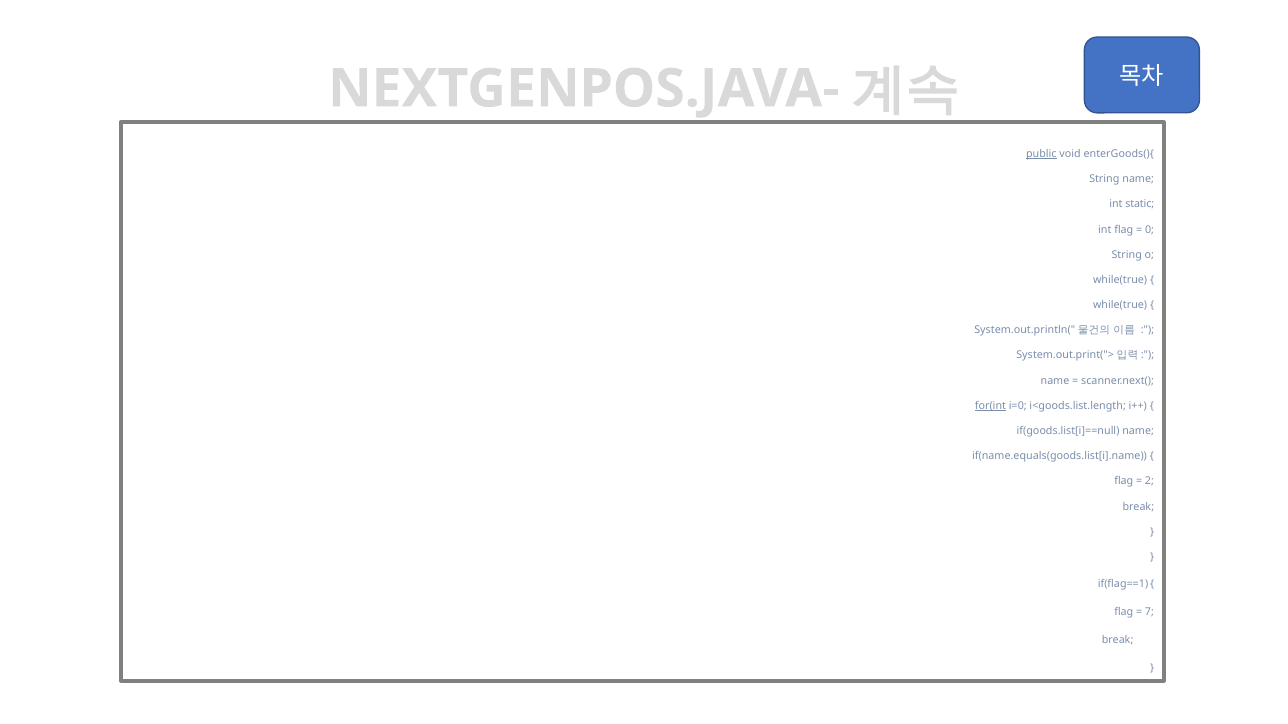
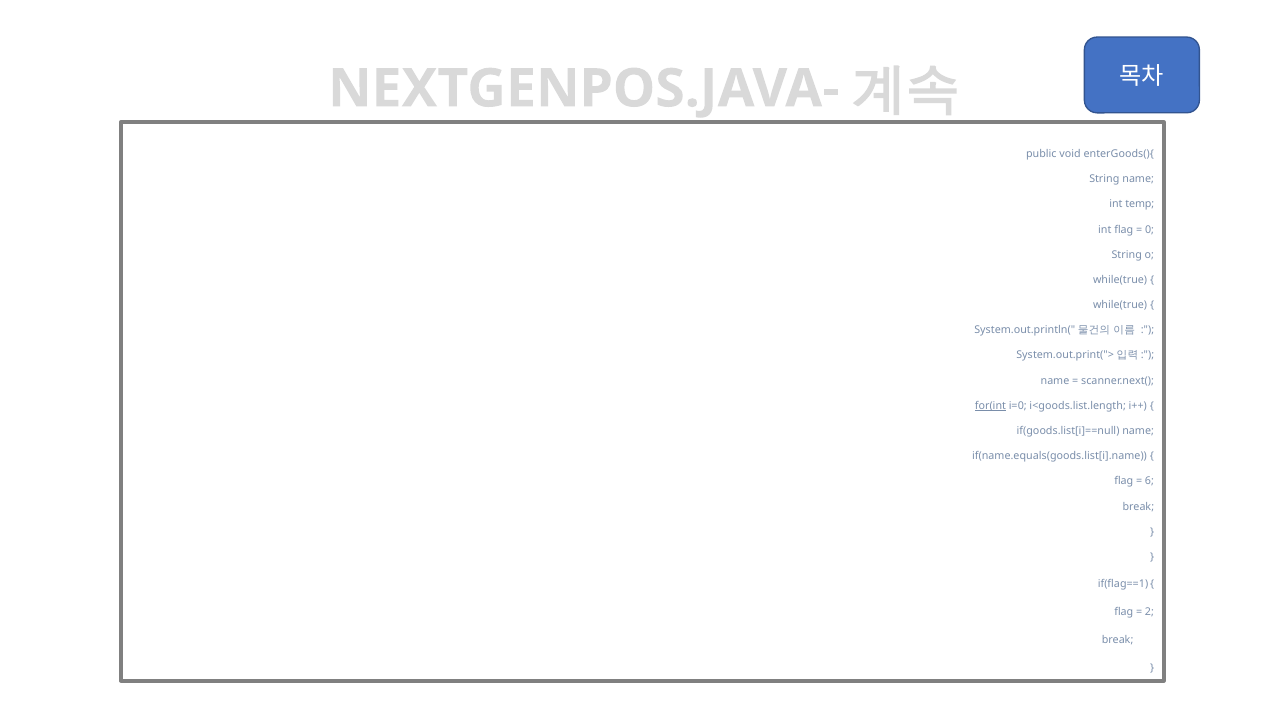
public underline: present -> none
static: static -> temp
2: 2 -> 6
7: 7 -> 2
